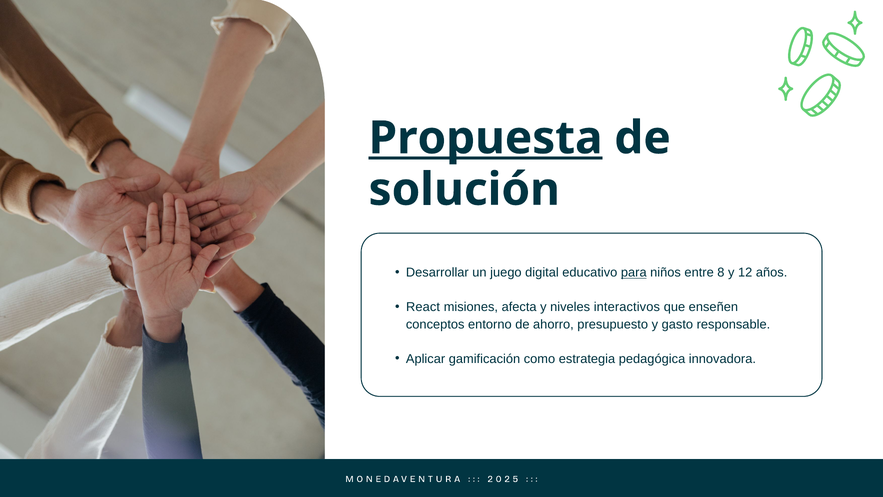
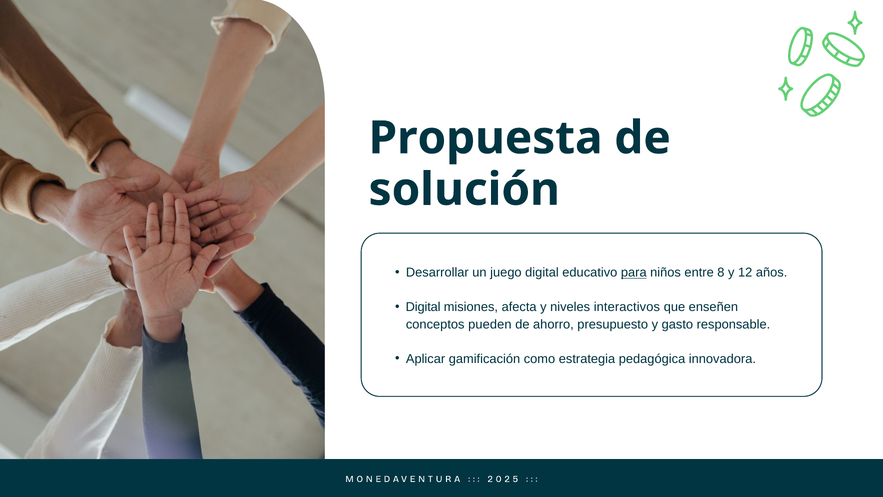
Propuesta underline: present -> none
React at (423, 307): React -> Digital
entorno: entorno -> pueden
